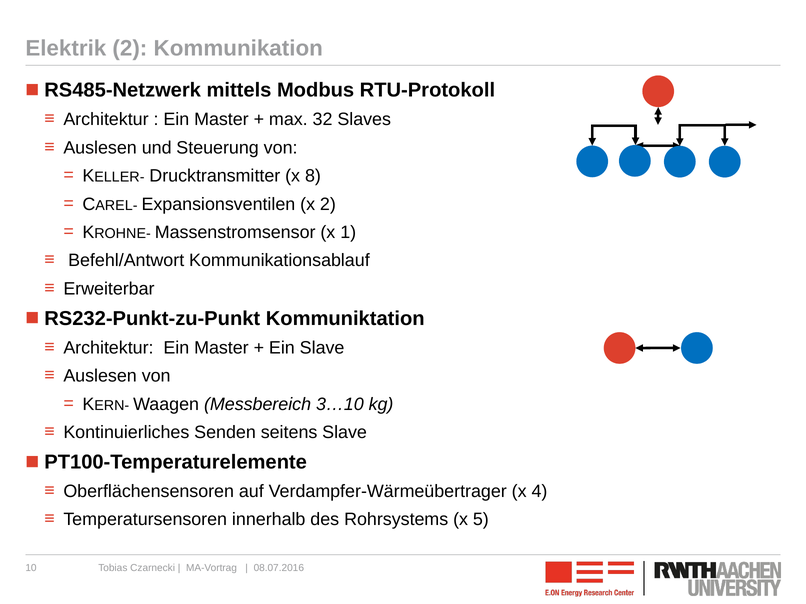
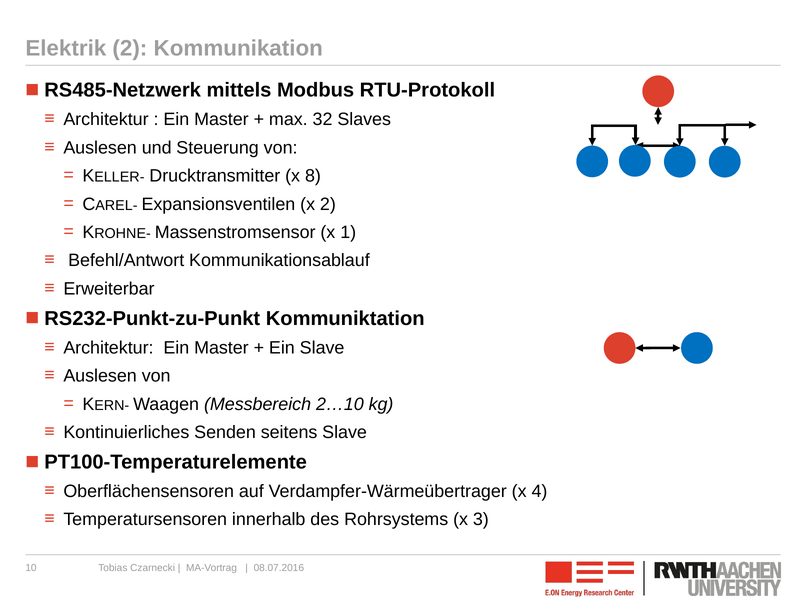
3…10: 3…10 -> 2…10
5: 5 -> 3
